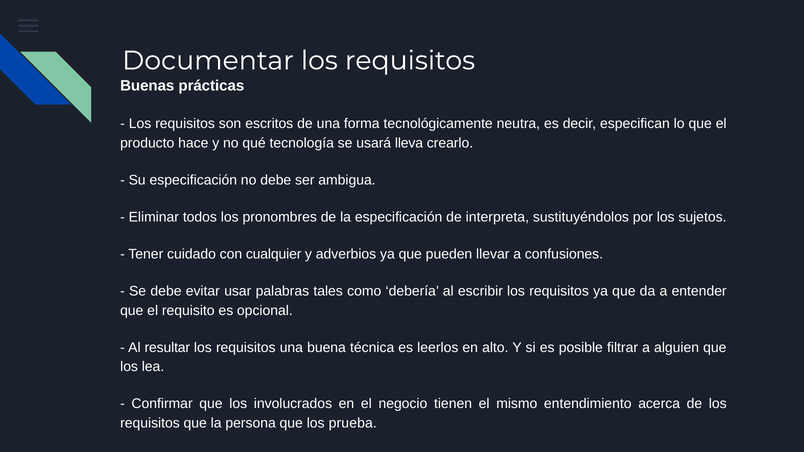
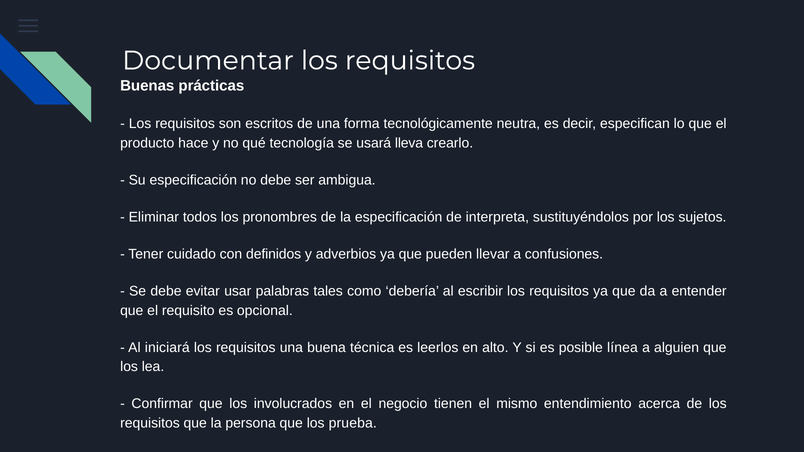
cualquier: cualquier -> definidos
resultar: resultar -> iniciará
filtrar: filtrar -> línea
